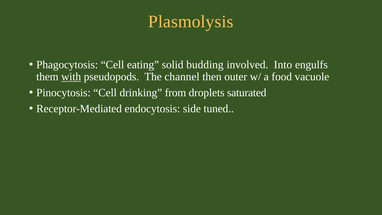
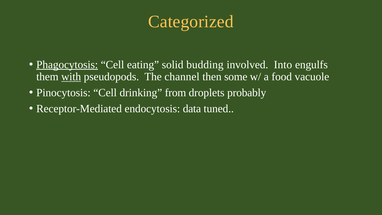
Plasmolysis: Plasmolysis -> Categorized
Phagocytosis underline: none -> present
outer: outer -> some
saturated: saturated -> probably
side: side -> data
